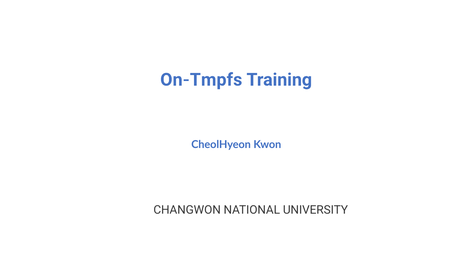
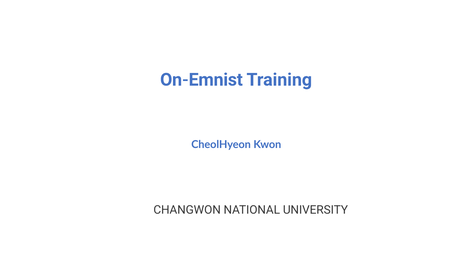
On-Tmpfs: On-Tmpfs -> On-Emnist
